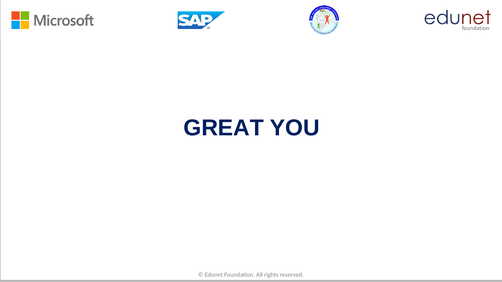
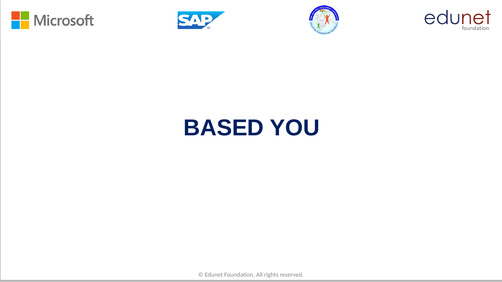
GREAT: GREAT -> BASED
